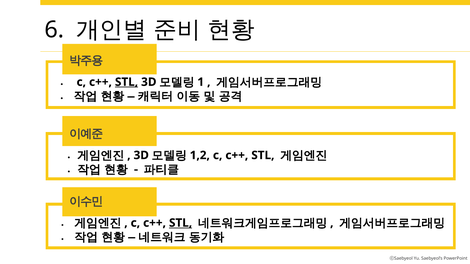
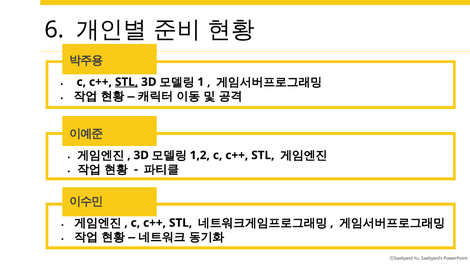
STL at (181, 223) underline: present -> none
